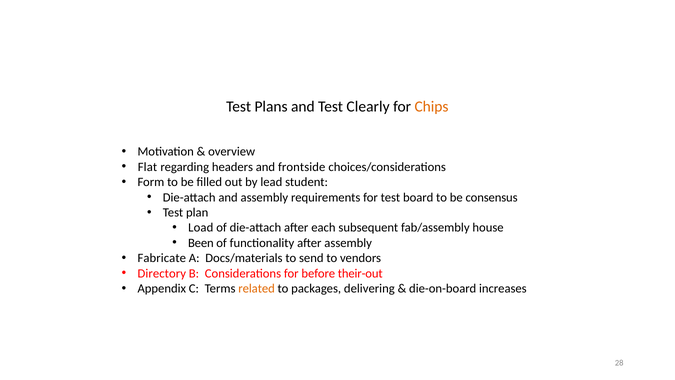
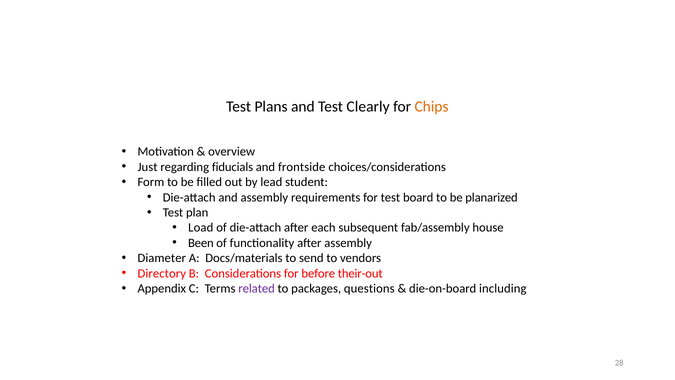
Flat: Flat -> Just
headers: headers -> fiducials
consensus: consensus -> planarized
Fabricate: Fabricate -> Diameter
related colour: orange -> purple
delivering: delivering -> questions
increases: increases -> including
